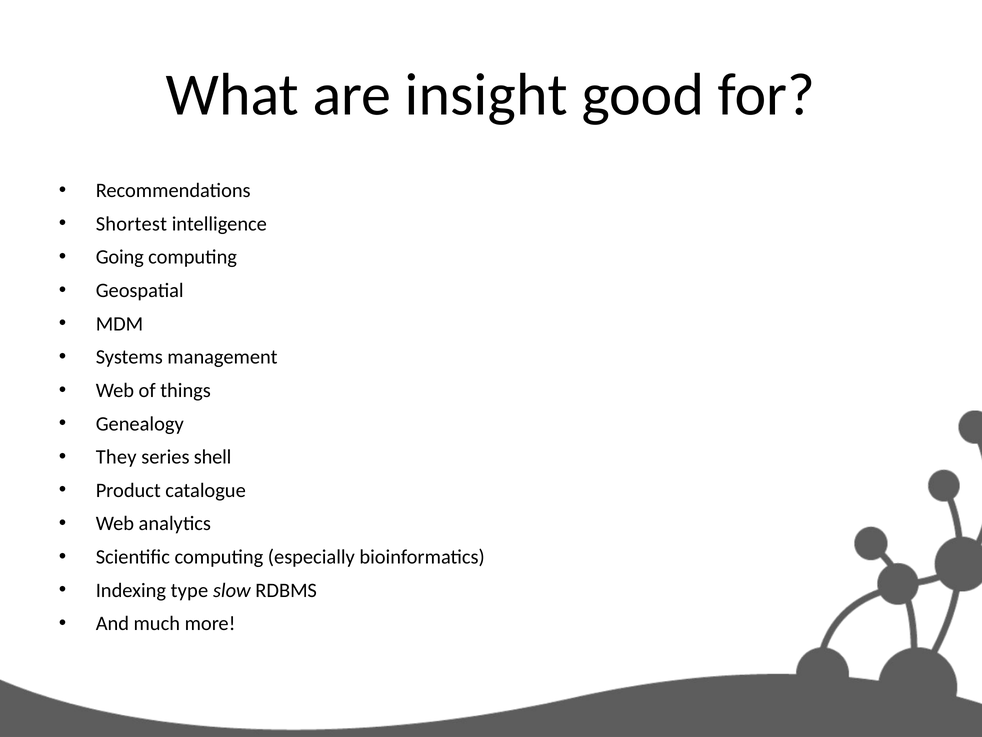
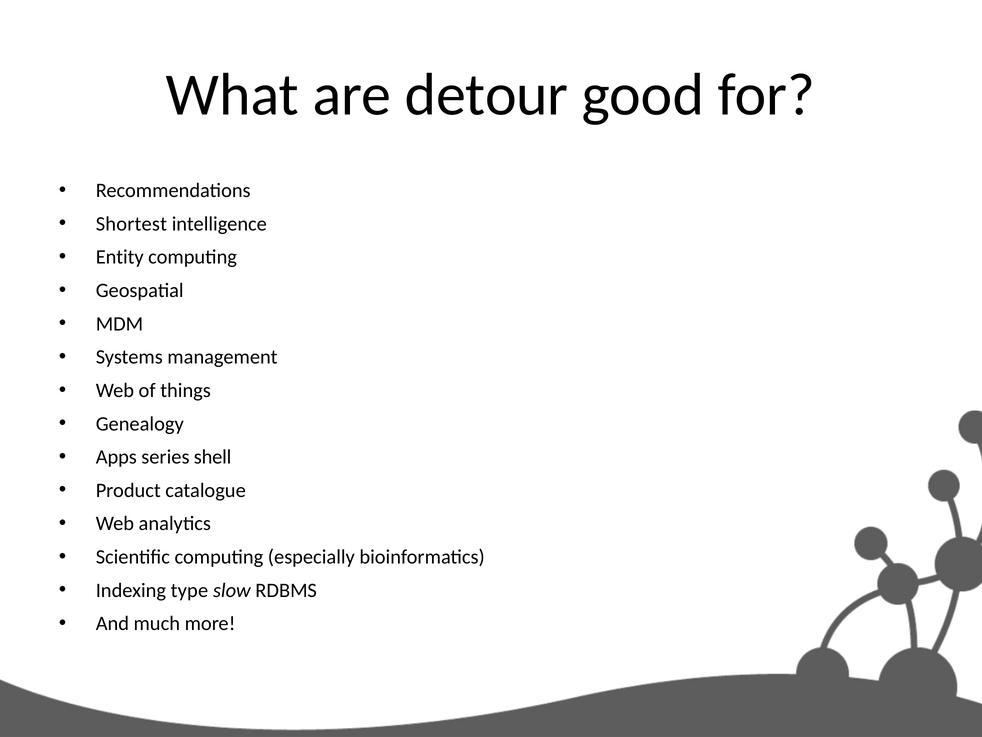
insight: insight -> detour
Going: Going -> Entity
They: They -> Apps
